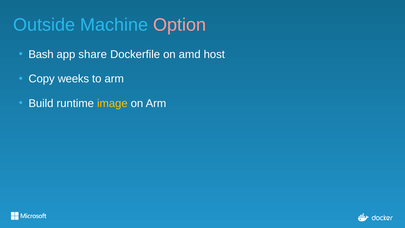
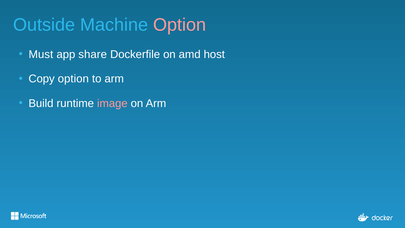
Bash: Bash -> Must
Copy weeks: weeks -> option
image colour: yellow -> pink
